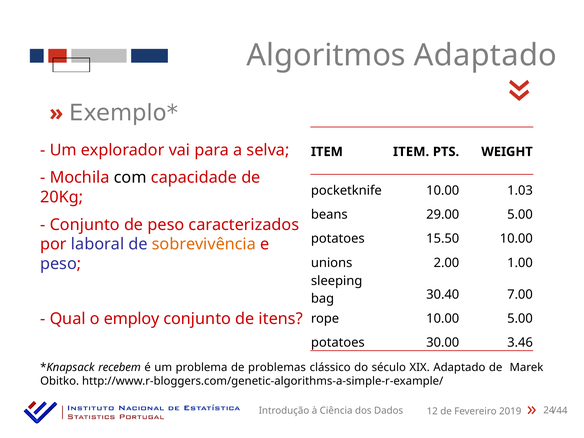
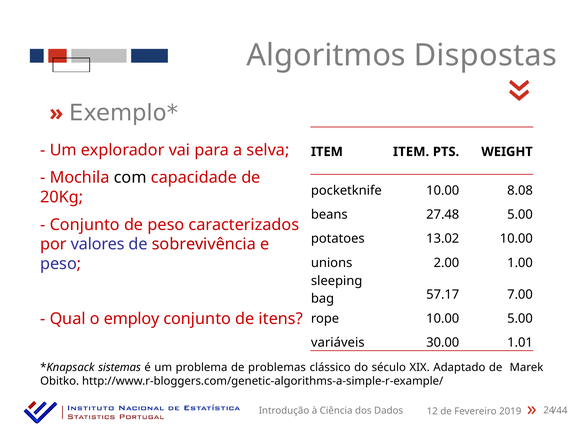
Algoritmos Adaptado: Adaptado -> Dispostas
1.03: 1.03 -> 8.08
29.00: 29.00 -> 27.48
15.50: 15.50 -> 13.02
laboral: laboral -> valores
sobrevivência colour: orange -> red
30.40: 30.40 -> 57.17
potatoes at (338, 343): potatoes -> variáveis
3.46: 3.46 -> 1.01
recebem: recebem -> sistemas
